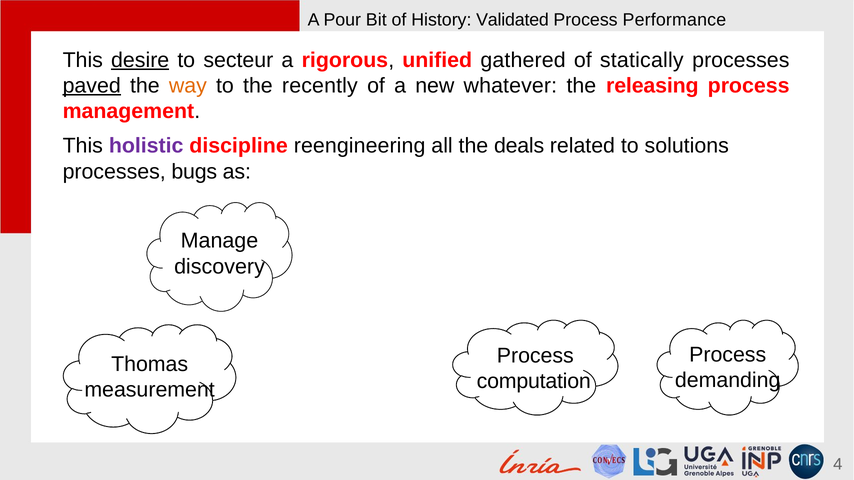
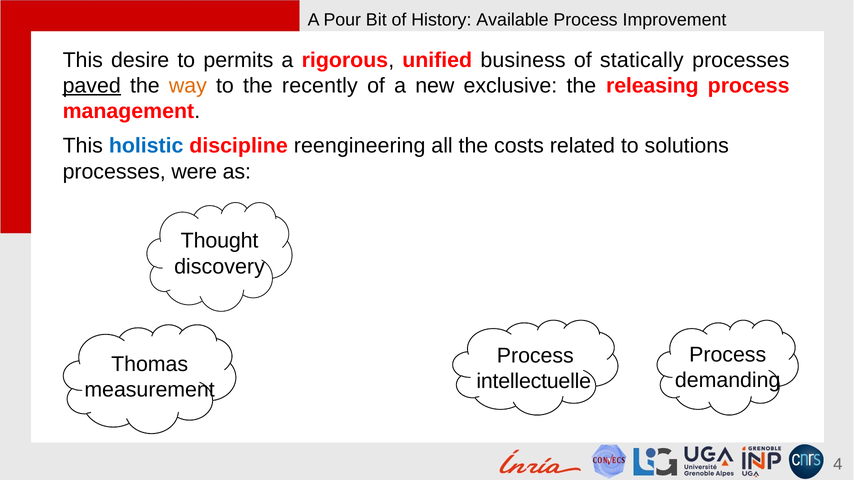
Validated: Validated -> Available
Performance: Performance -> Improvement
desire underline: present -> none
secteur: secteur -> permits
gathered: gathered -> business
whatever: whatever -> exclusive
holistic colour: purple -> blue
deals: deals -> costs
bugs: bugs -> were
Manage: Manage -> Thought
computation: computation -> intellectuelle
